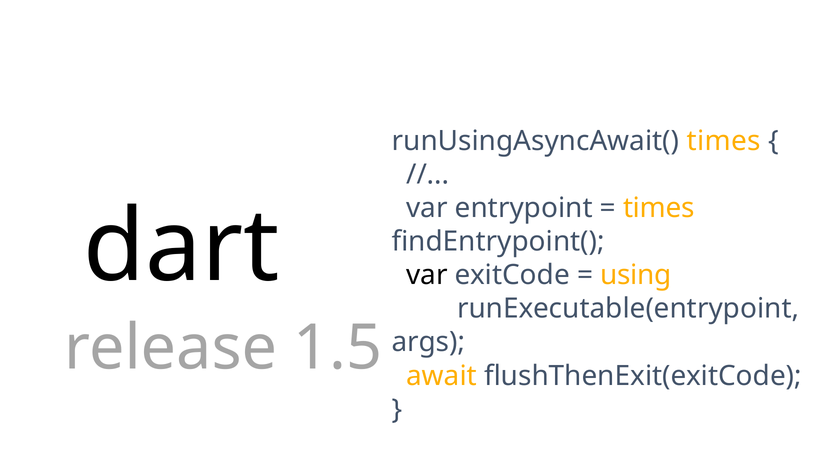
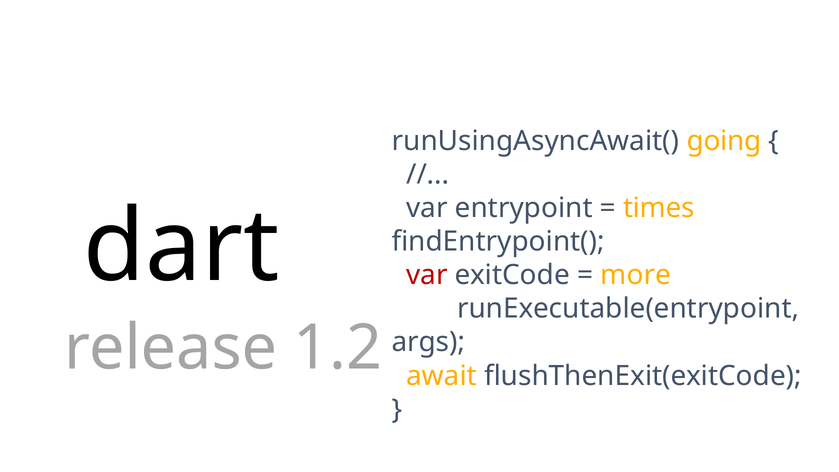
runUsingAsyncAwait( times: times -> going
var at (427, 275) colour: black -> red
using: using -> more
1.5: 1.5 -> 1.2
